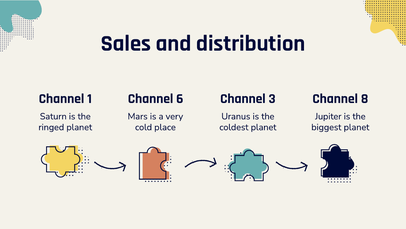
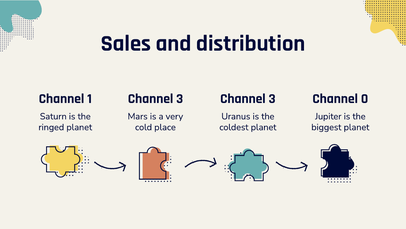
6 at (180, 98): 6 -> 3
8: 8 -> 0
